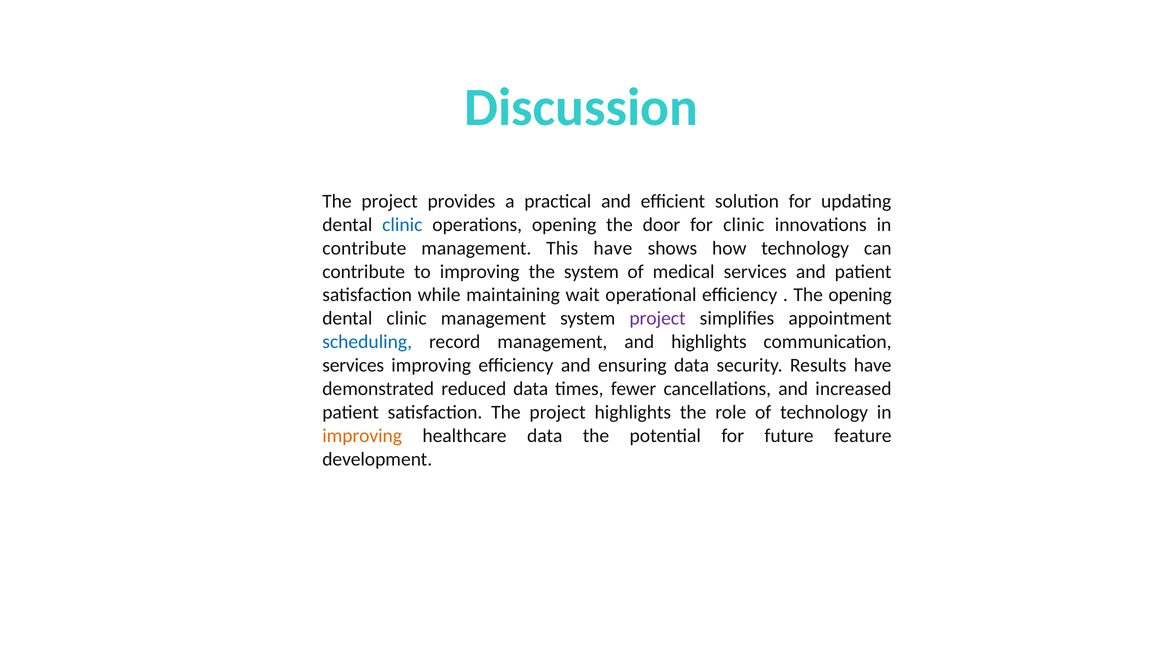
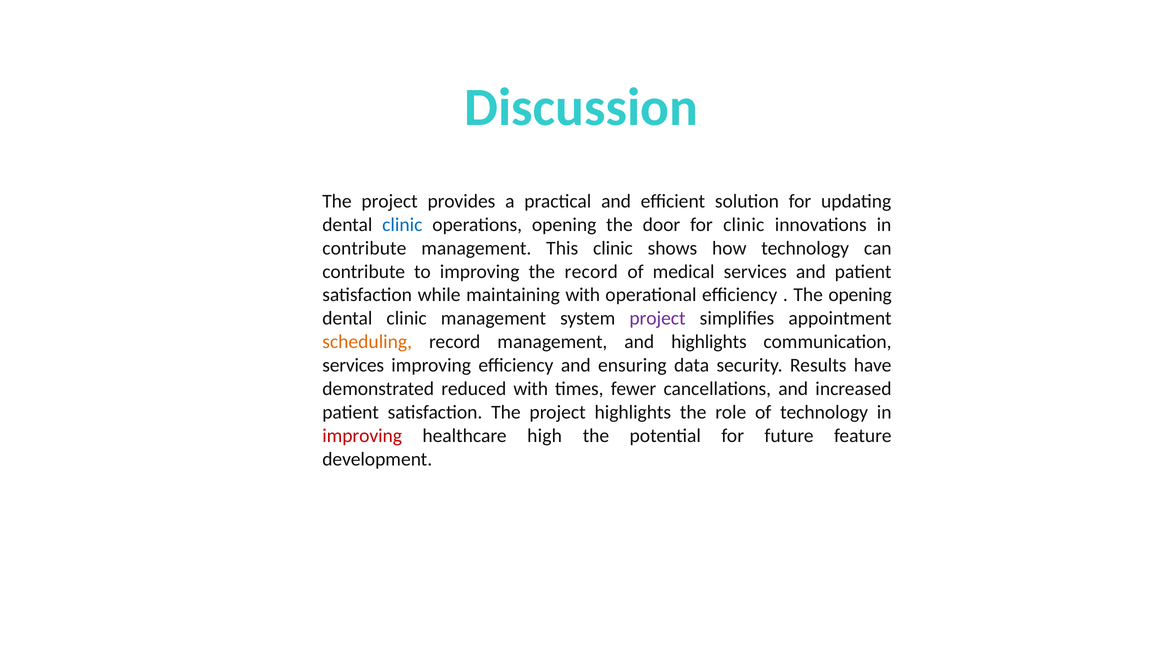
This have: have -> clinic
the system: system -> record
maintaining wait: wait -> with
scheduling colour: blue -> orange
reduced data: data -> with
improving at (362, 436) colour: orange -> red
healthcare data: data -> high
